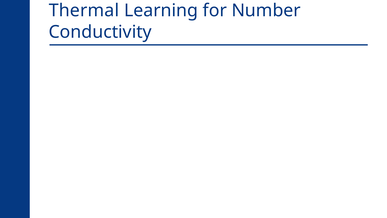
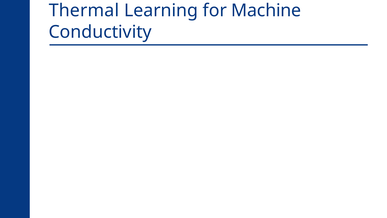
Number: Number -> Machine
